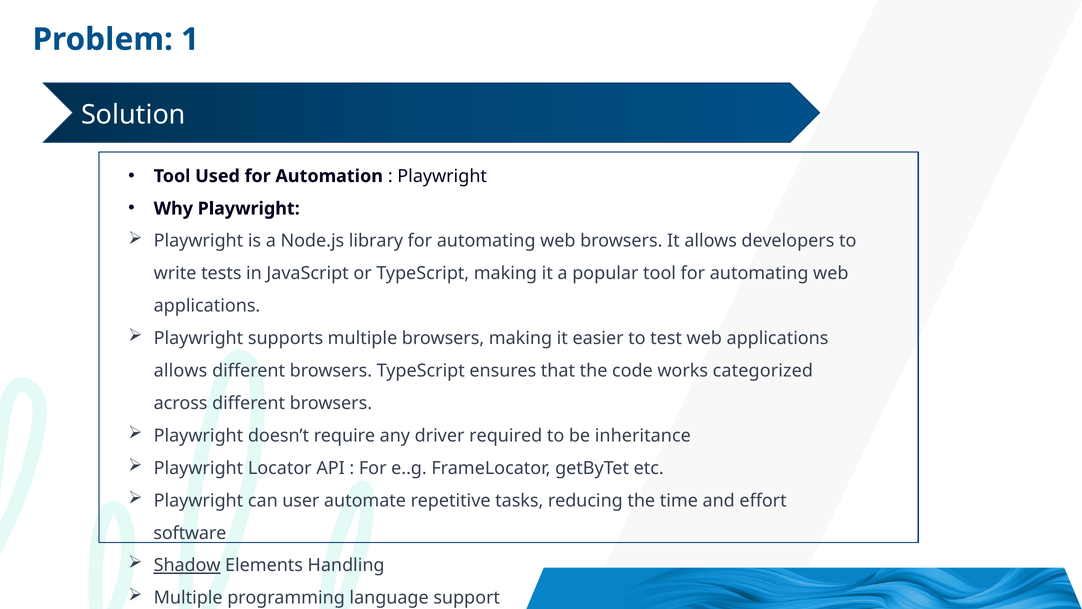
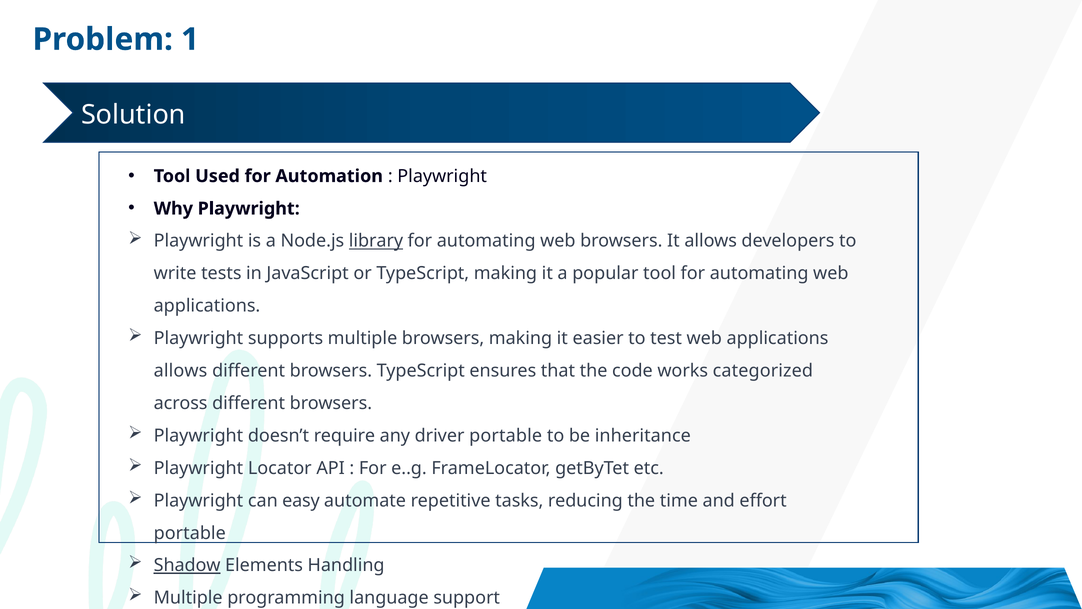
library underline: none -> present
driver required: required -> portable
user: user -> easy
software at (190, 533): software -> portable
